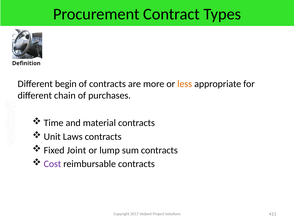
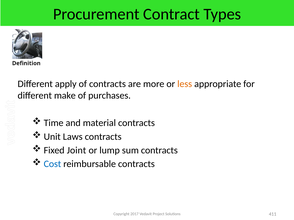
begin: begin -> apply
chain: chain -> make
Cost colour: purple -> blue
